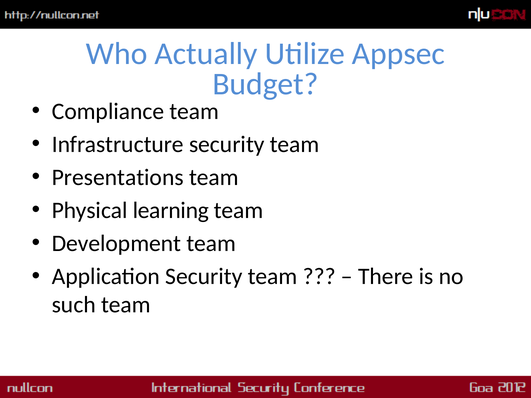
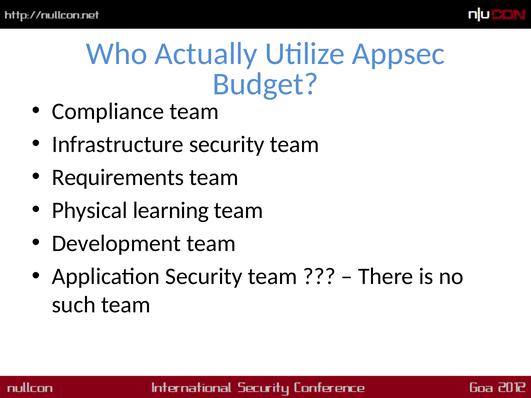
Presentations: Presentations -> Requirements
